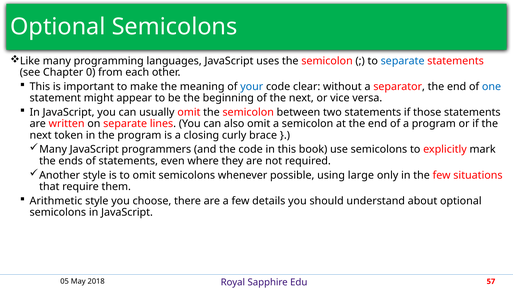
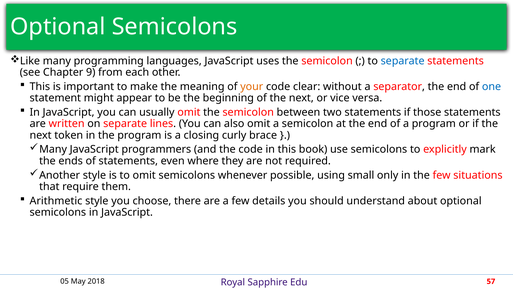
0: 0 -> 9
your colour: blue -> orange
large: large -> small
